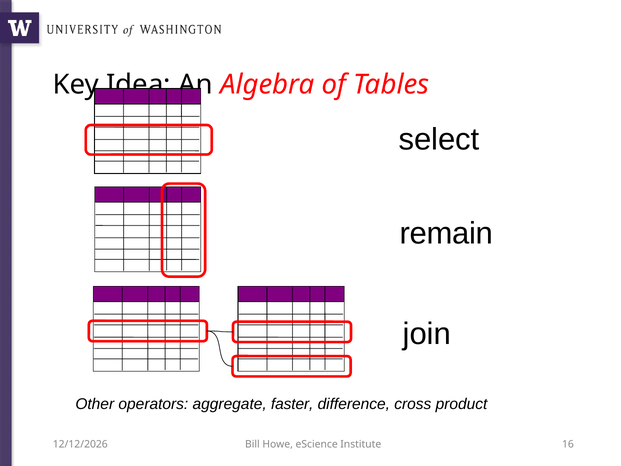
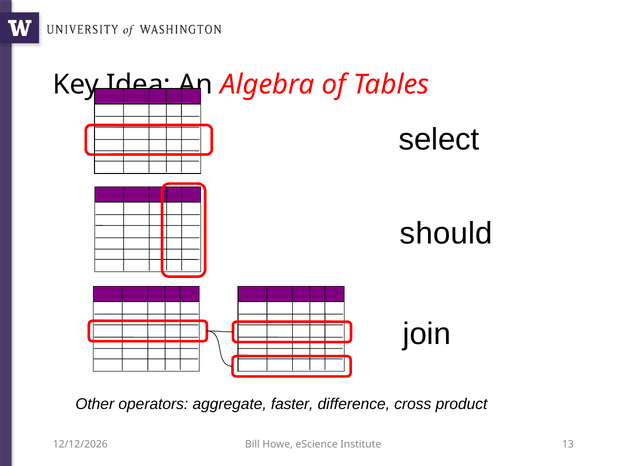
remain: remain -> should
16: 16 -> 13
